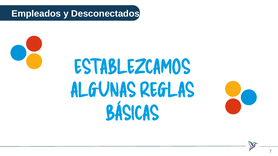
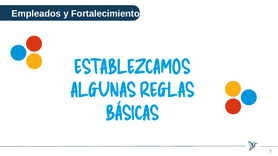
Desconectados: Desconectados -> Fortalecimiento
